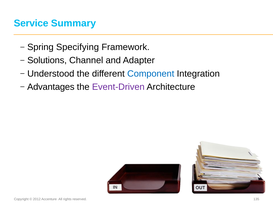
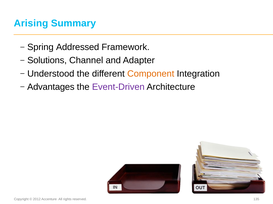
Service: Service -> Arising
Specifying: Specifying -> Addressed
Component colour: blue -> orange
